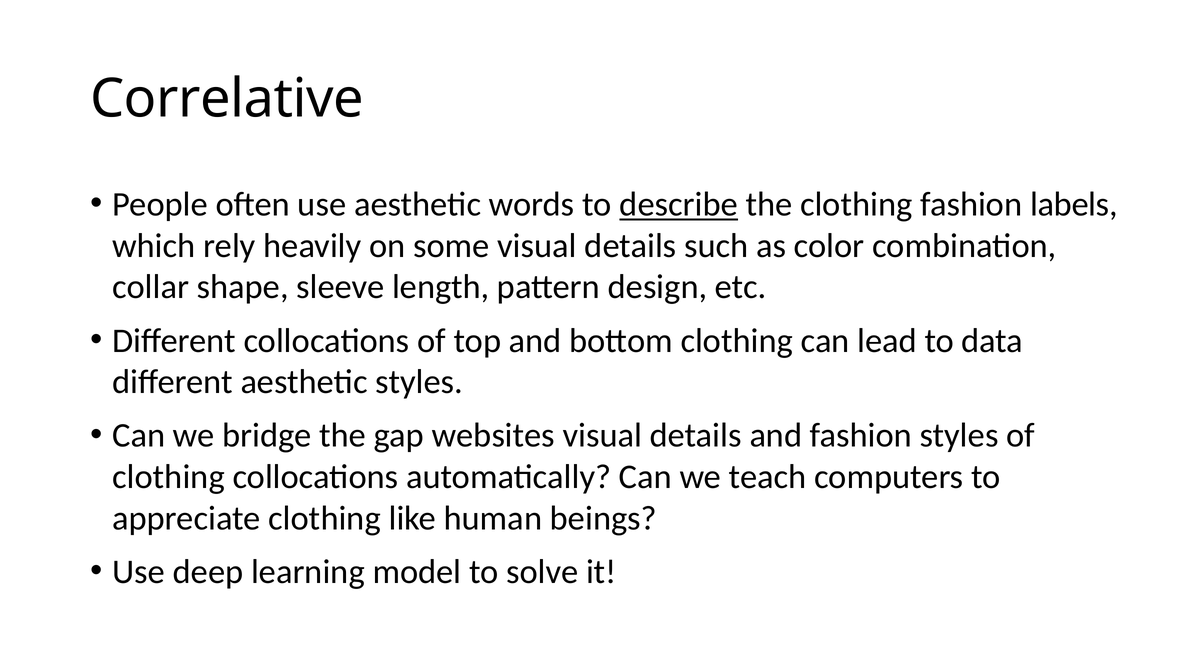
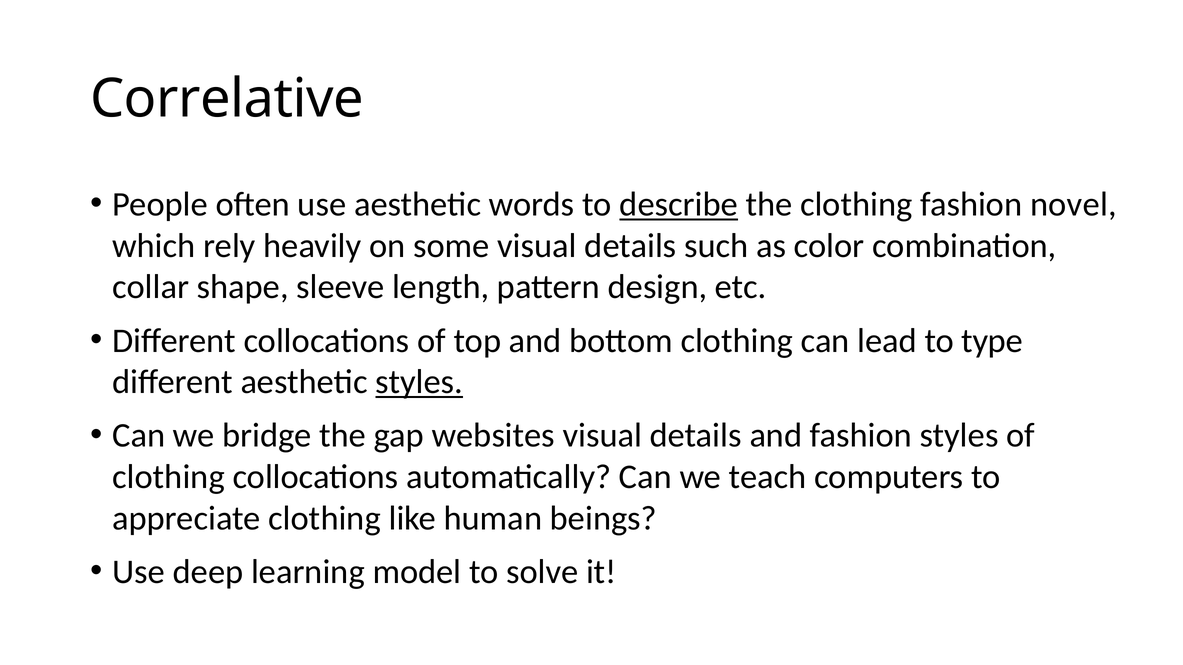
labels: labels -> novel
data: data -> type
styles at (419, 382) underline: none -> present
